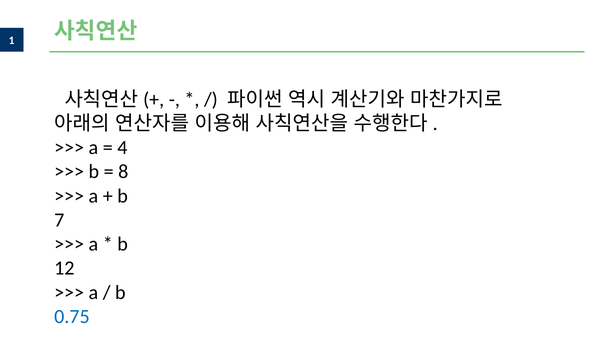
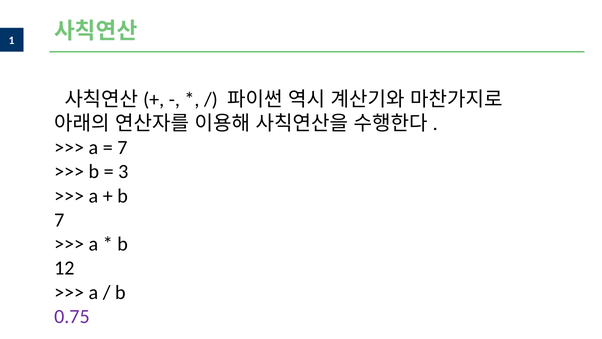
4 at (122, 148): 4 -> 7
8: 8 -> 3
0.75 colour: blue -> purple
